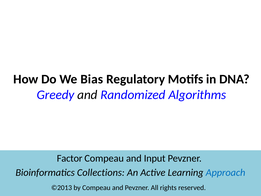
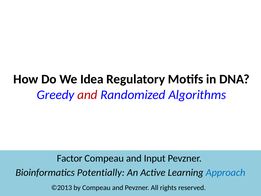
Bias: Bias -> Idea
and at (87, 95) colour: black -> red
Collections: Collections -> Potentially
